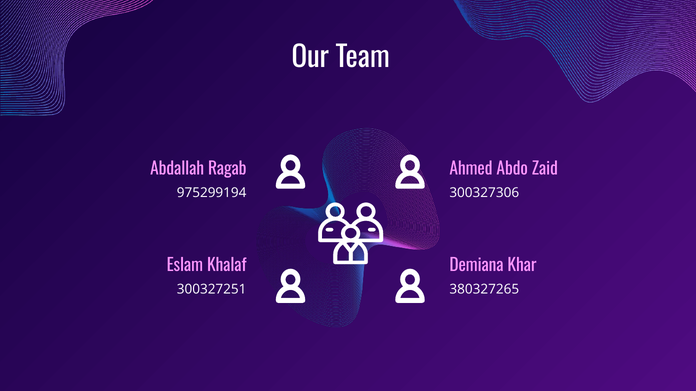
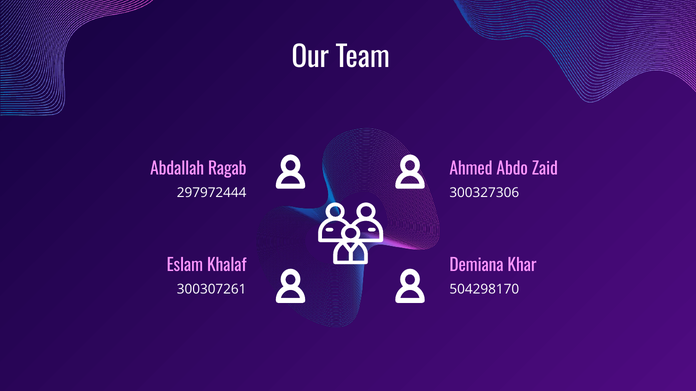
975299194: 975299194 -> 297972444
300327251: 300327251 -> 300307261
380327265: 380327265 -> 504298170
